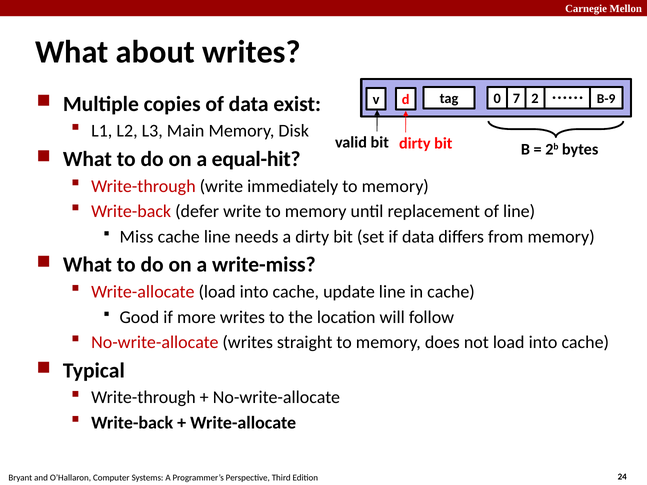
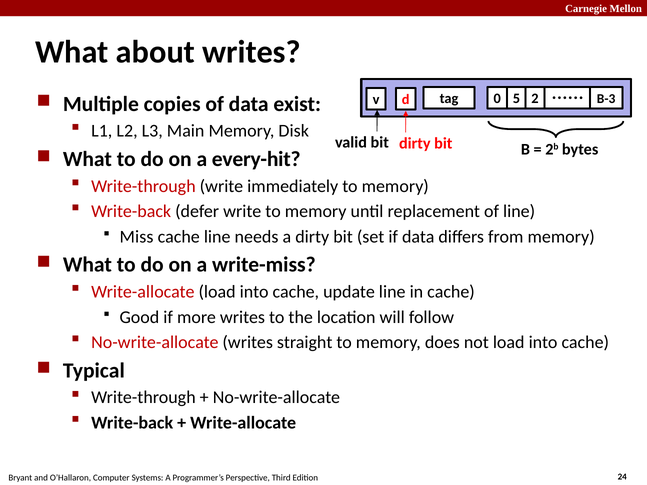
7: 7 -> 5
B-9: B-9 -> B-3
equal-hit: equal-hit -> every-hit
